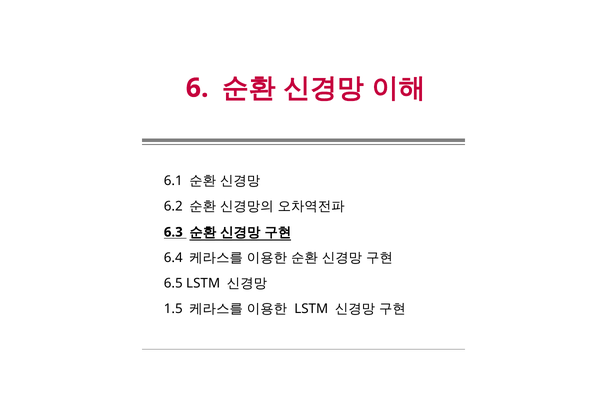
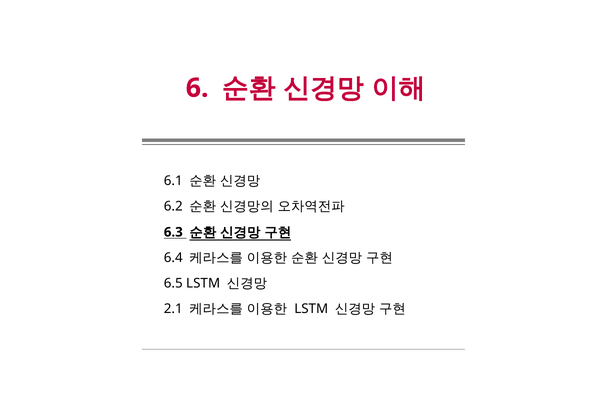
1.5: 1.5 -> 2.1
